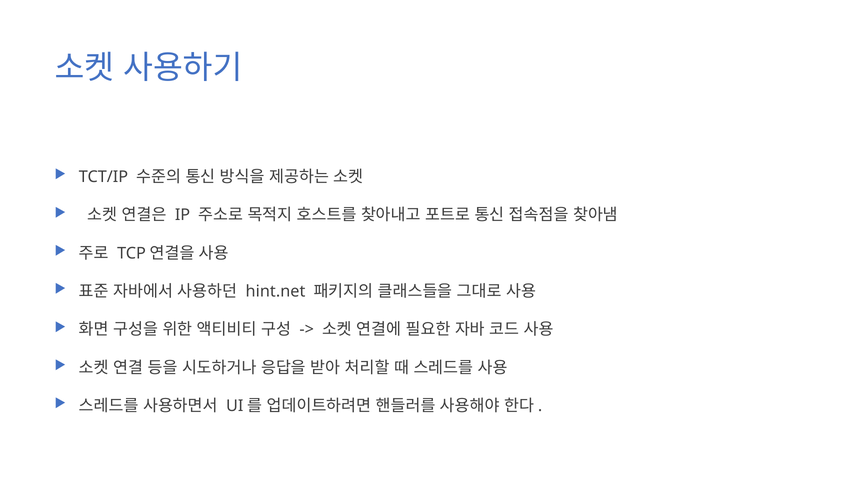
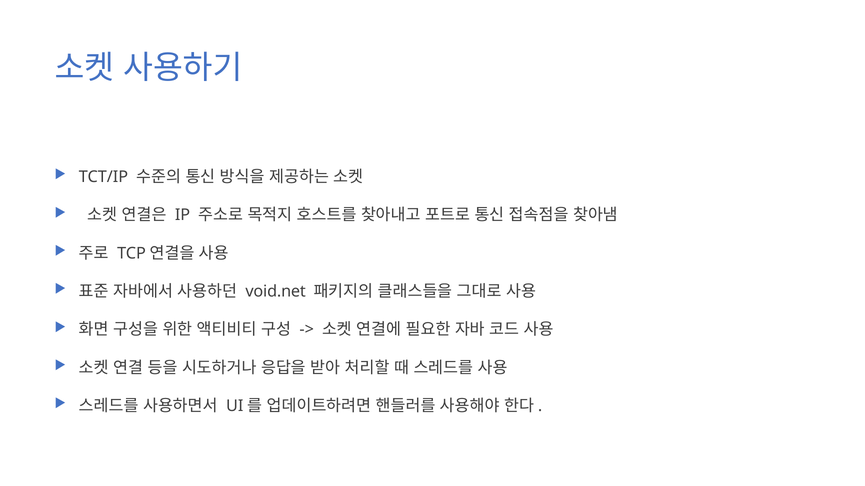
hint.net: hint.net -> void.net
